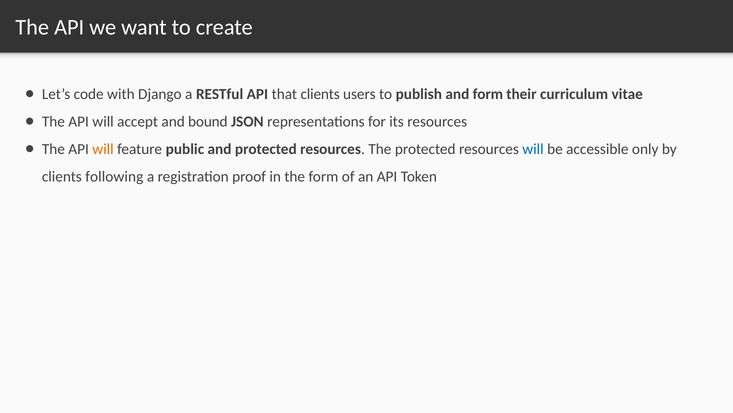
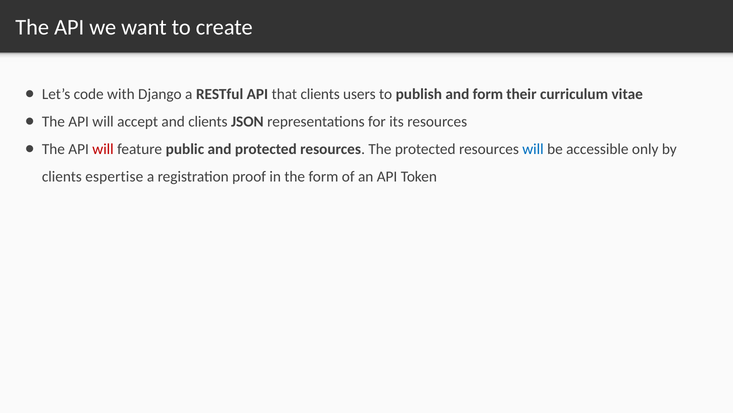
and bound: bound -> clients
will at (103, 149) colour: orange -> red
following: following -> espertise
